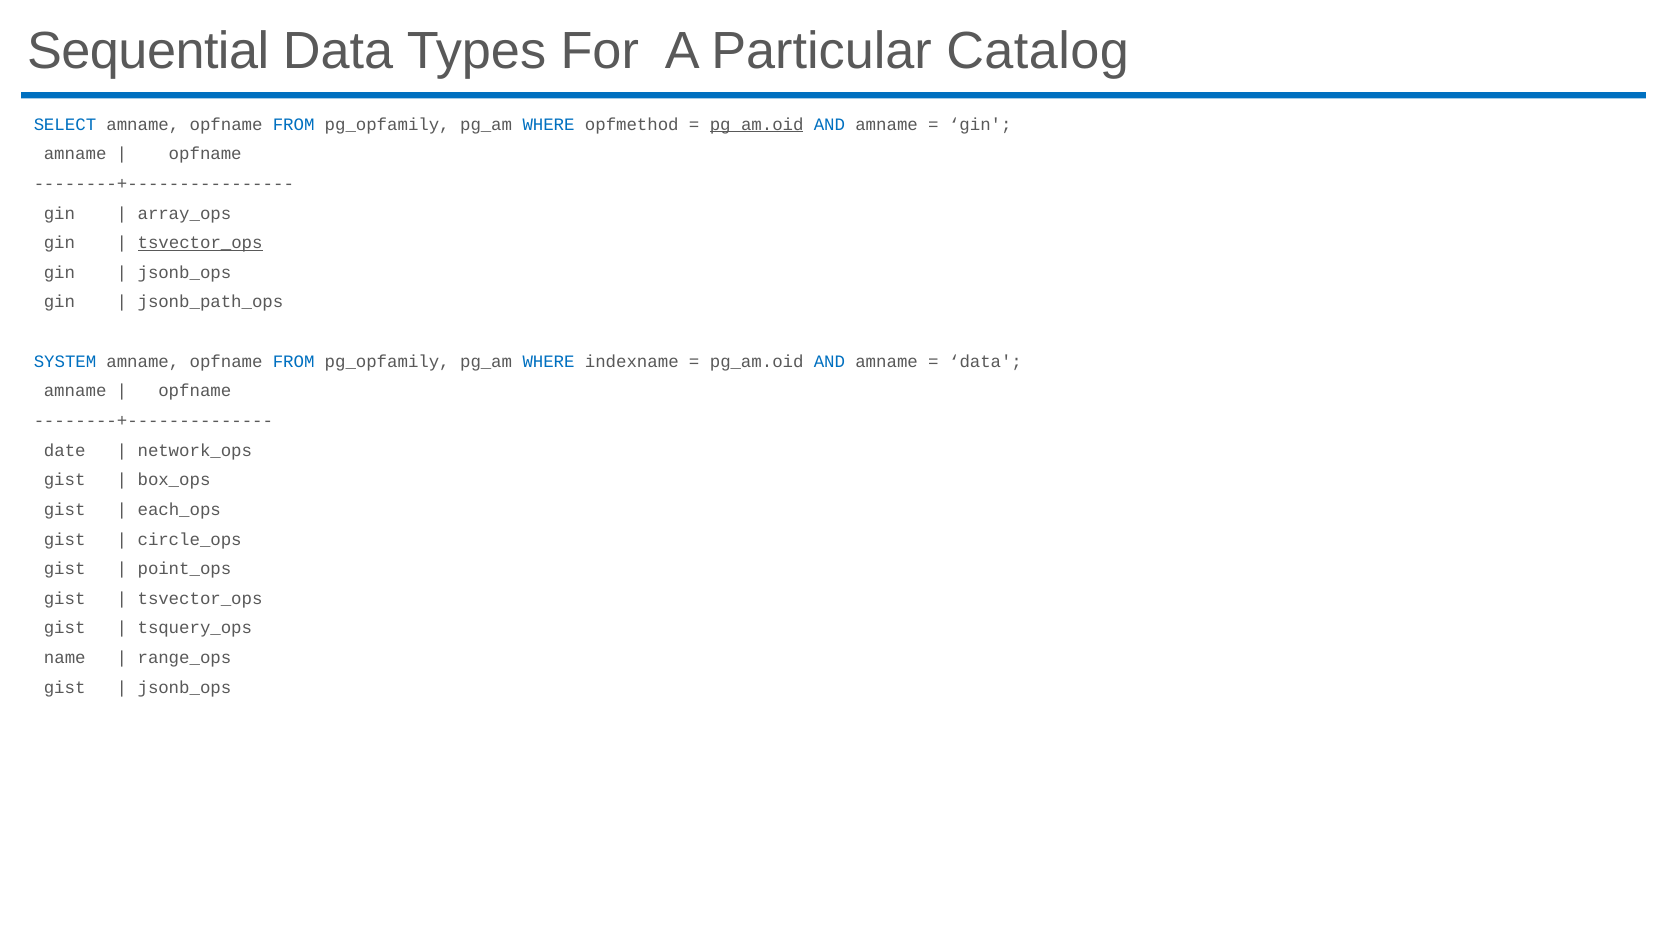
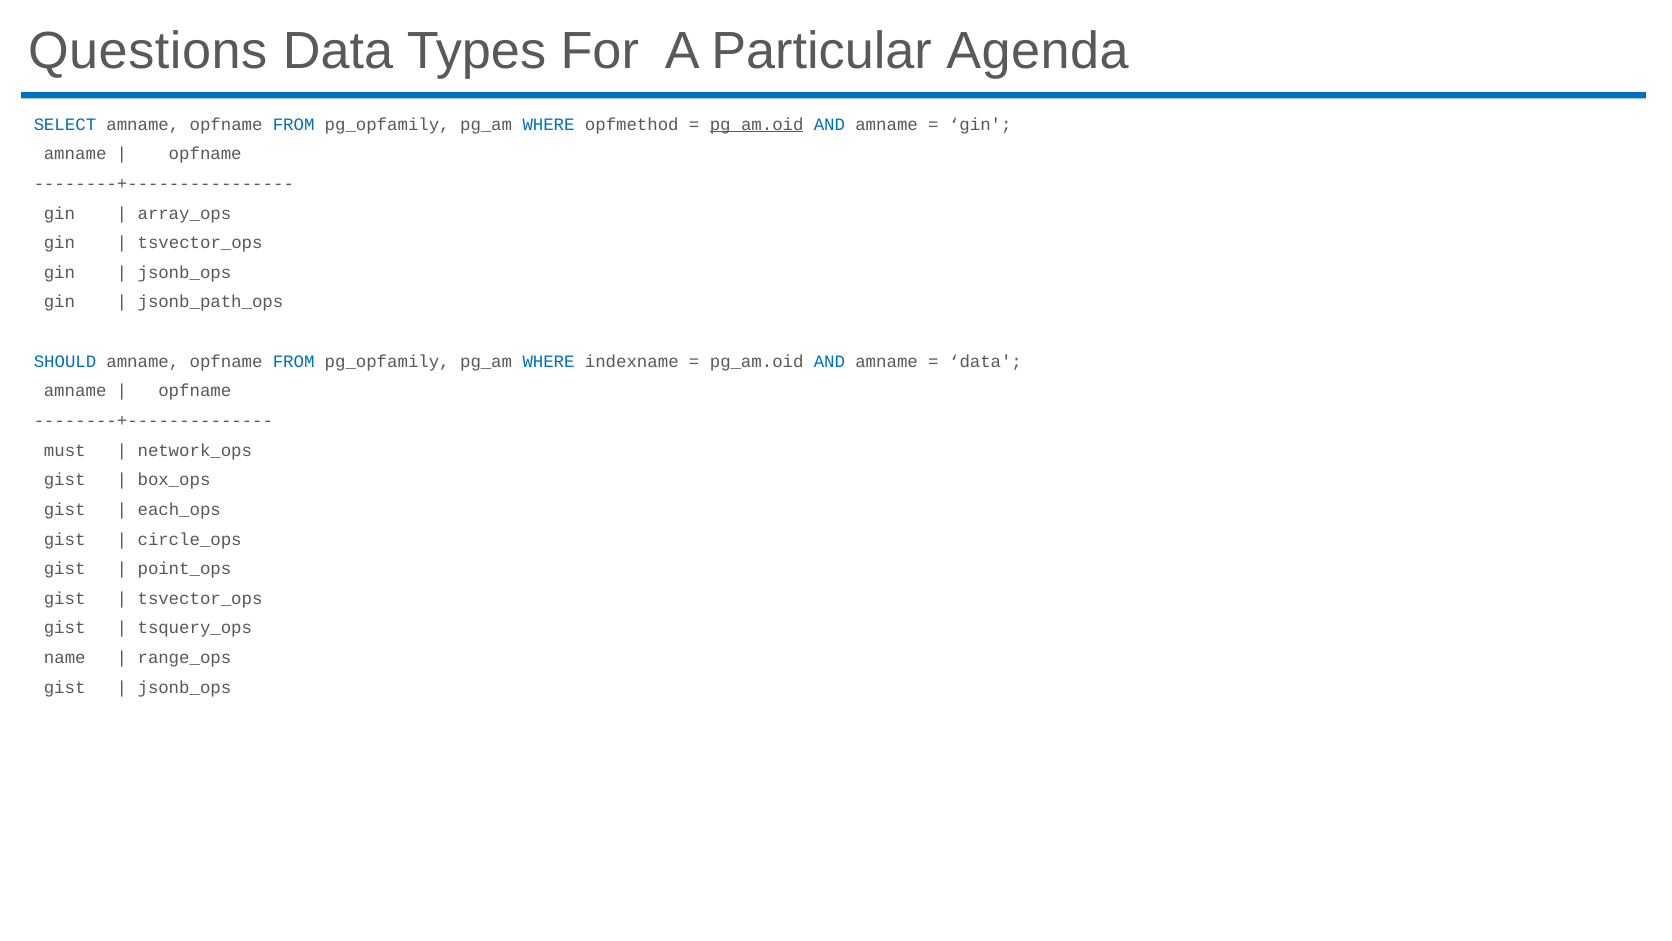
Sequential: Sequential -> Questions
Catalog: Catalog -> Agenda
tsvector_ops at (200, 243) underline: present -> none
SYSTEM: SYSTEM -> SHOULD
date: date -> must
